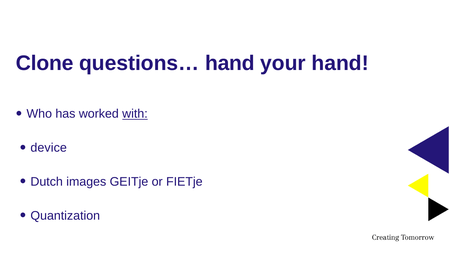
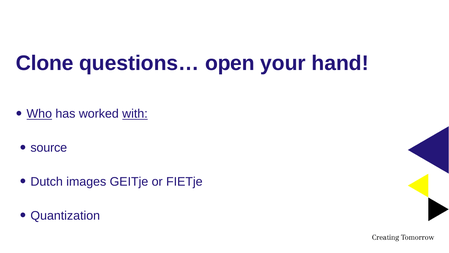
questions… hand: hand -> open
Who underline: none -> present
device: device -> source
